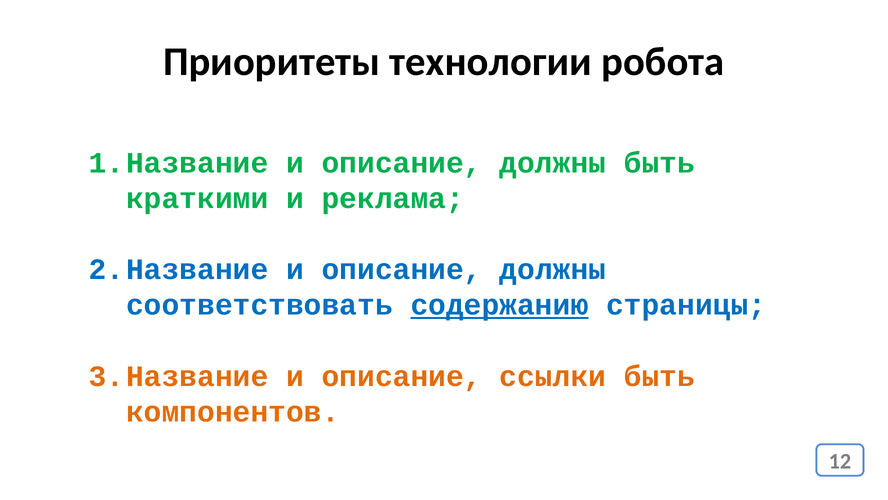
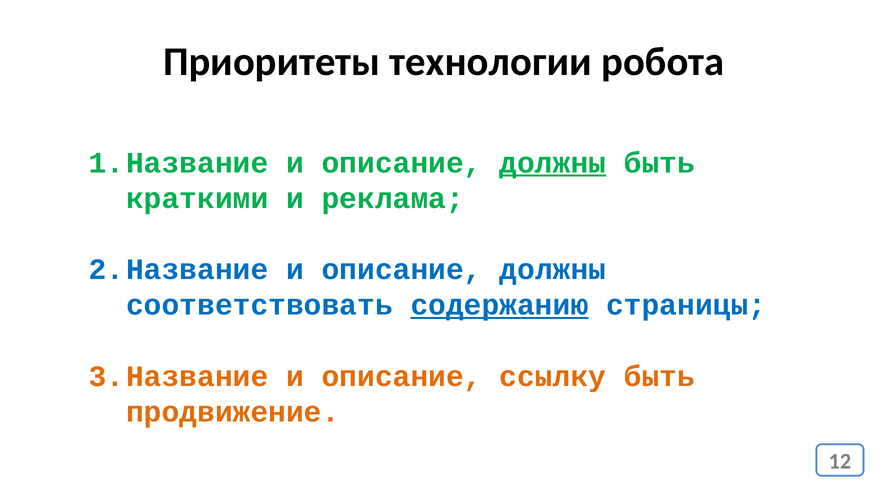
должны at (553, 163) underline: none -> present
ссылки: ссылки -> ссылку
компонентов: компонентов -> продвижение
